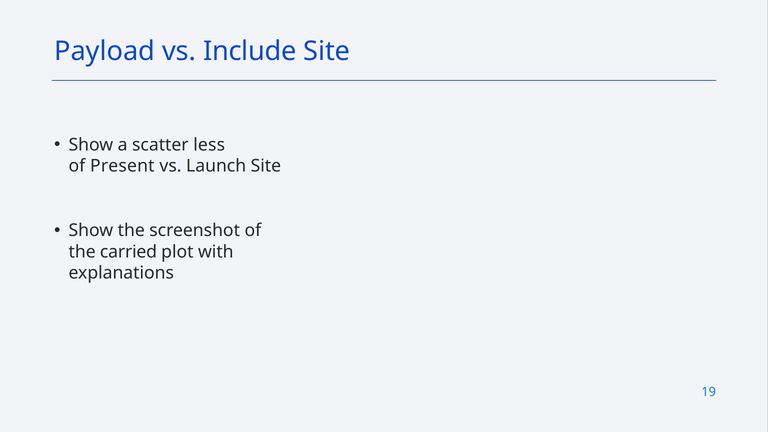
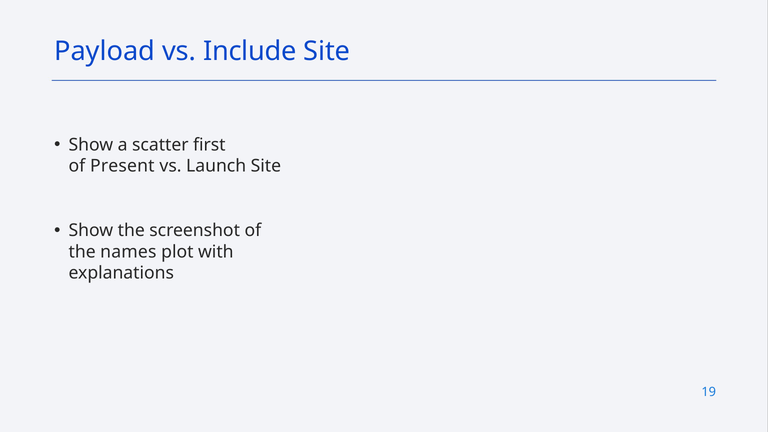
less: less -> first
carried: carried -> names
